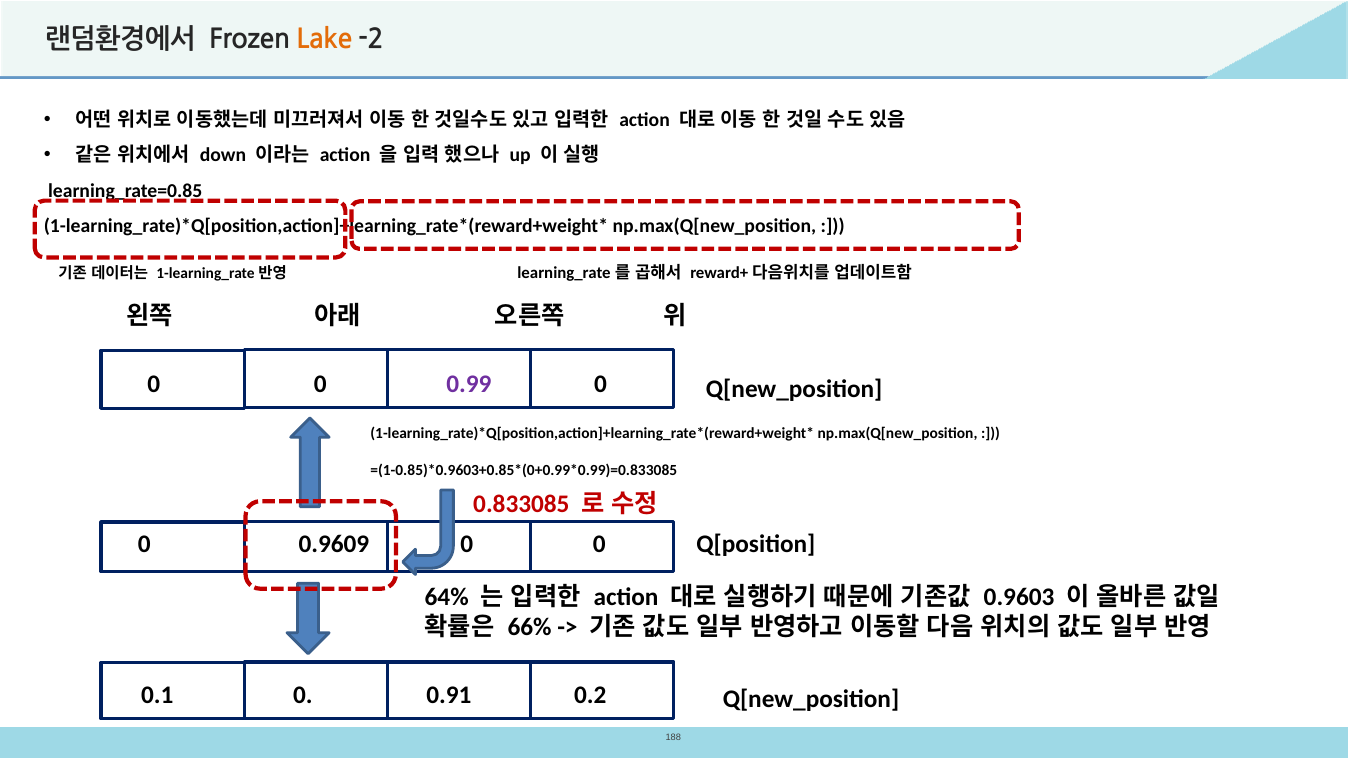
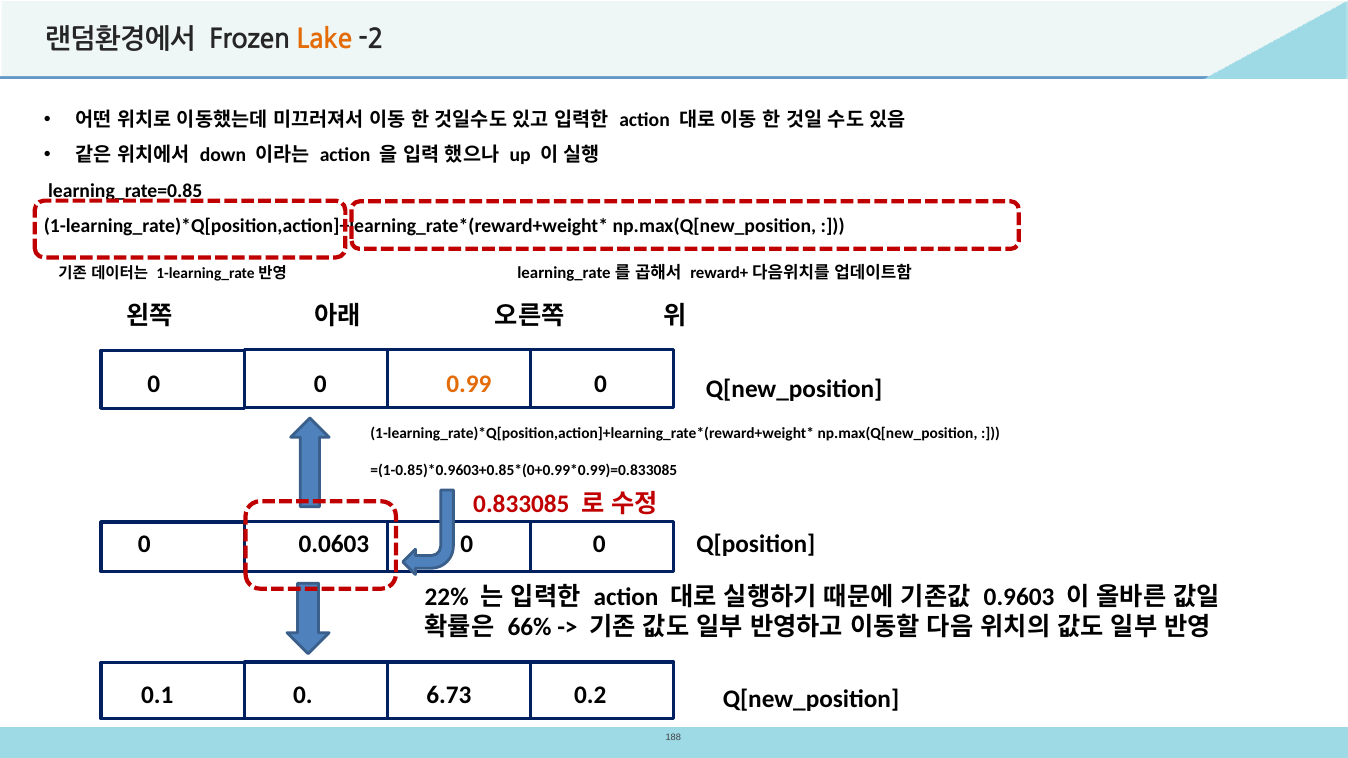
0.99 colour: purple -> orange
0.9609: 0.9609 -> 0.0603
64%: 64% -> 22%
0.91: 0.91 -> 6.73
